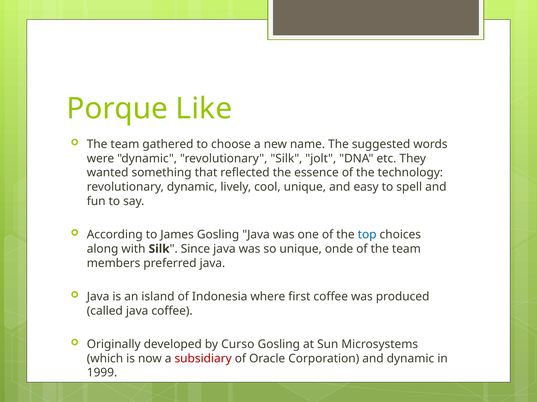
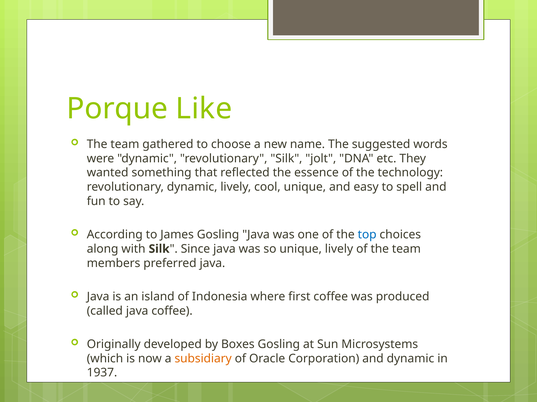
unique onde: onde -> lively
Curso: Curso -> Boxes
subsidiary colour: red -> orange
1999: 1999 -> 1937
